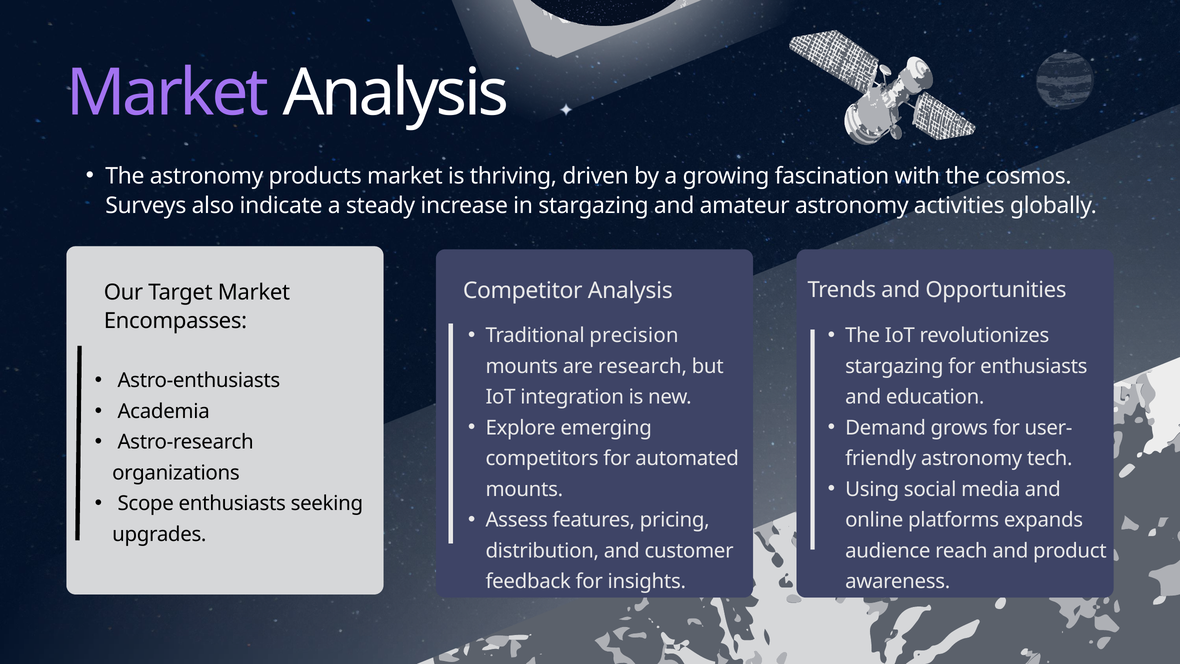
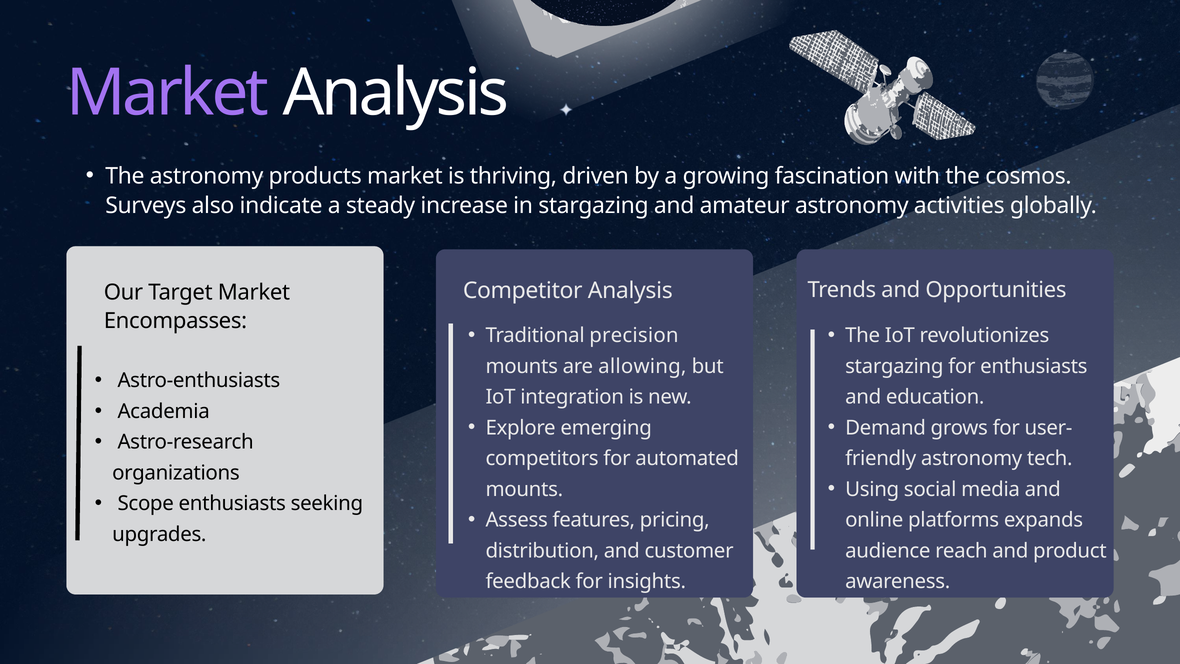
research: research -> allowing
